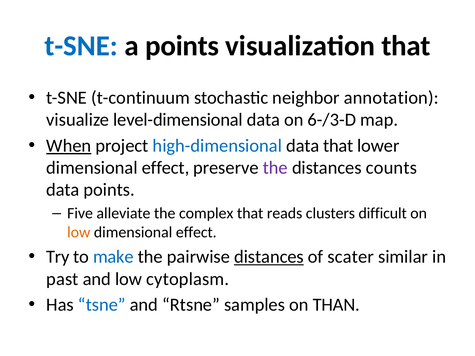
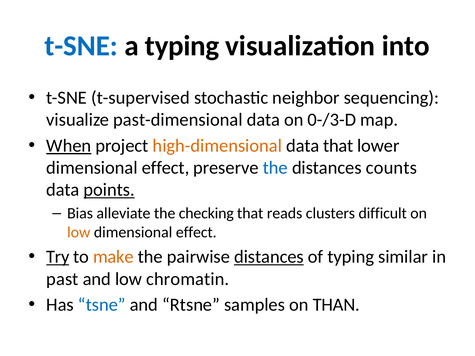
a points: points -> typing
visualization that: that -> into
t-continuum: t-continuum -> t-supervised
annotation: annotation -> sequencing
level-dimensional: level-dimensional -> past-dimensional
6-/3-D: 6-/3-D -> 0-/3-D
high-dimensional colour: blue -> orange
the at (275, 168) colour: purple -> blue
points at (109, 190) underline: none -> present
Five: Five -> Bias
complex: complex -> checking
Try underline: none -> present
make colour: blue -> orange
of scater: scater -> typing
cytoplasm: cytoplasm -> chromatin
